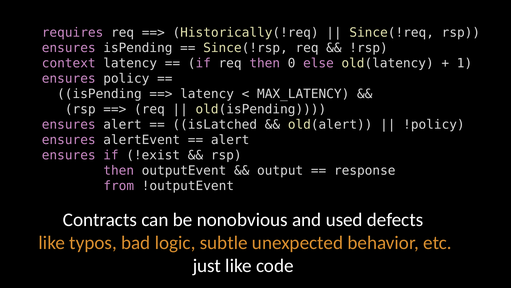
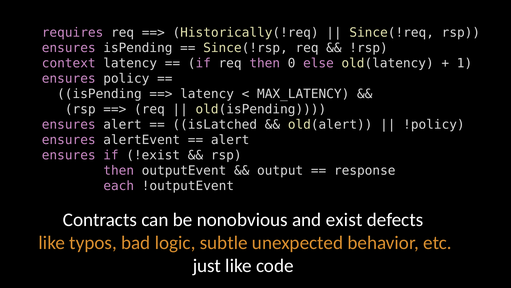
from: from -> each
used: used -> exist
